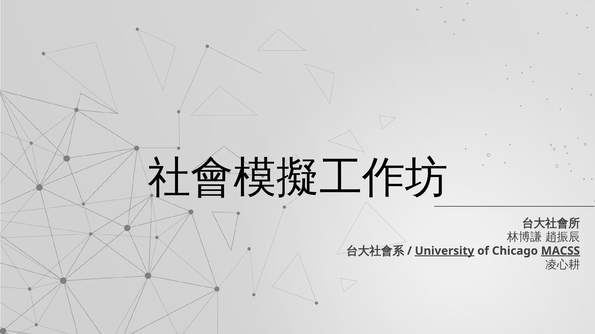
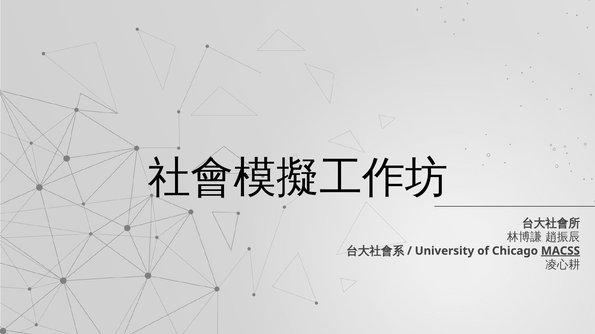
University underline: present -> none
